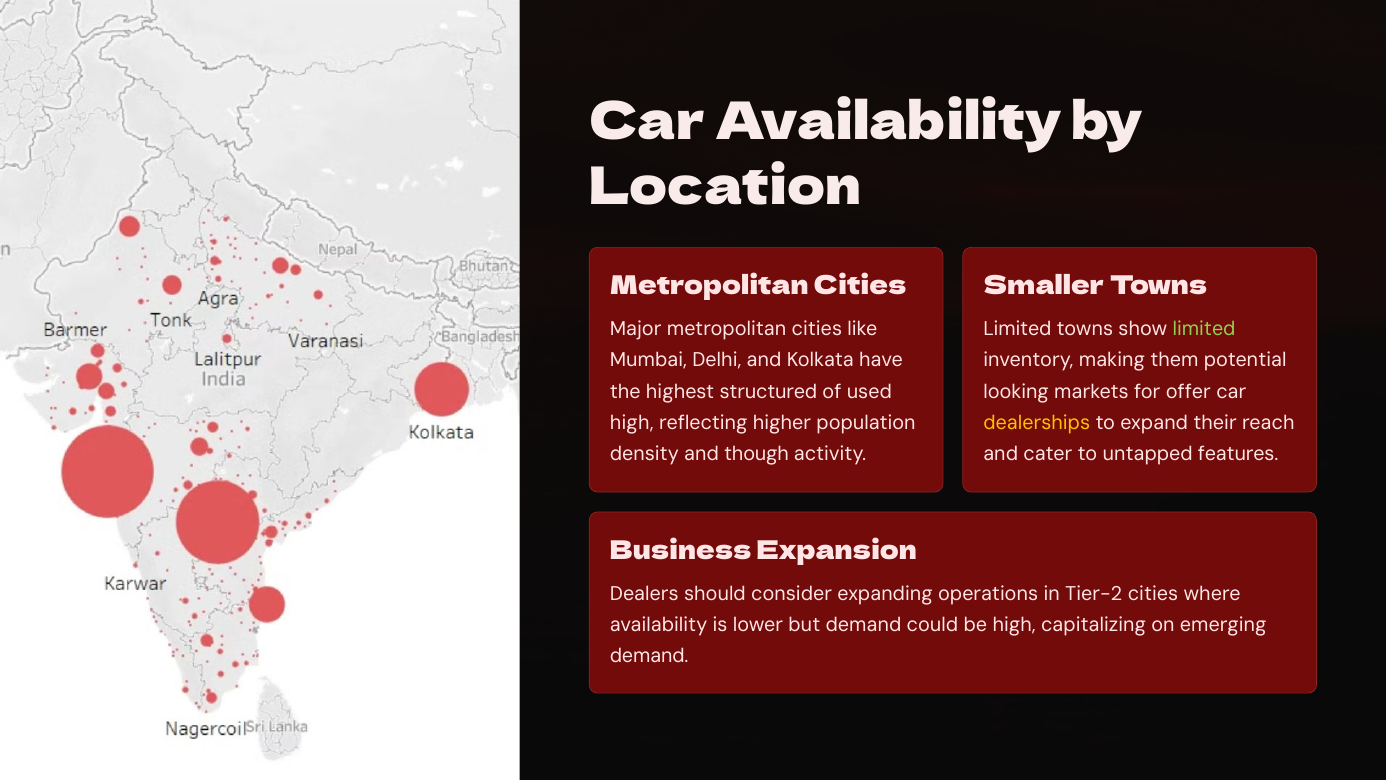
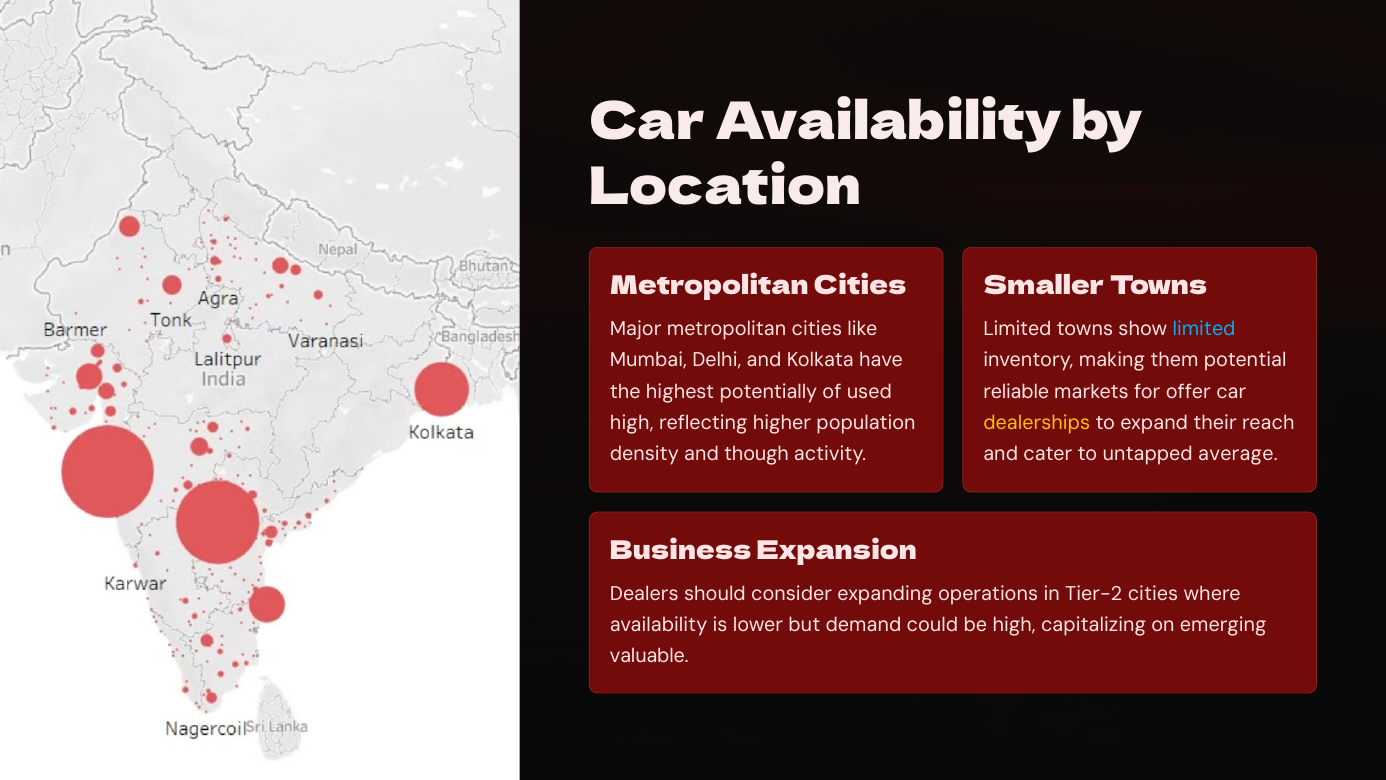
limited at (1204, 329) colour: light green -> light blue
structured: structured -> potentially
looking: looking -> reliable
features: features -> average
demand at (649, 656): demand -> valuable
